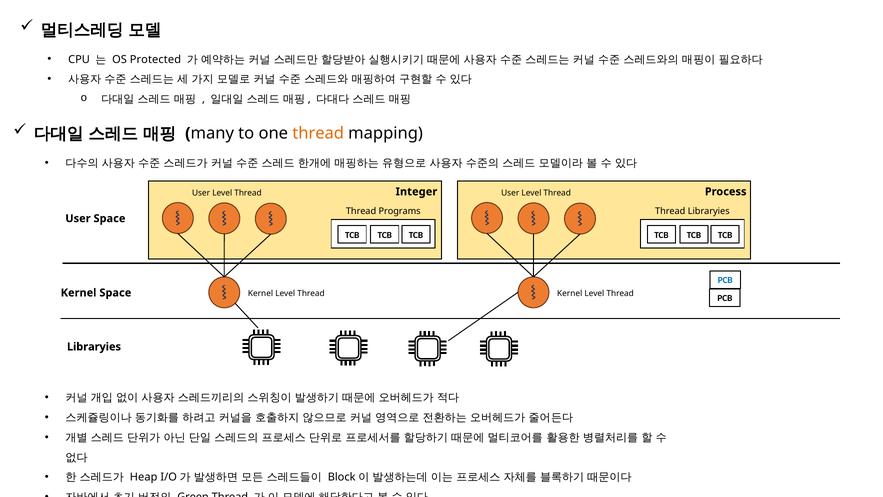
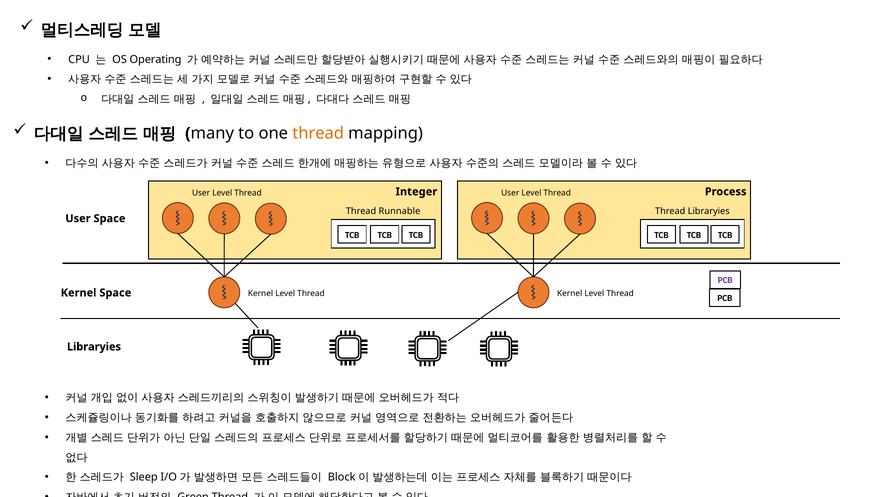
Protected: Protected -> Operating
Programs: Programs -> Runnable
PCB at (725, 280) colour: blue -> purple
Heap: Heap -> Sleep
